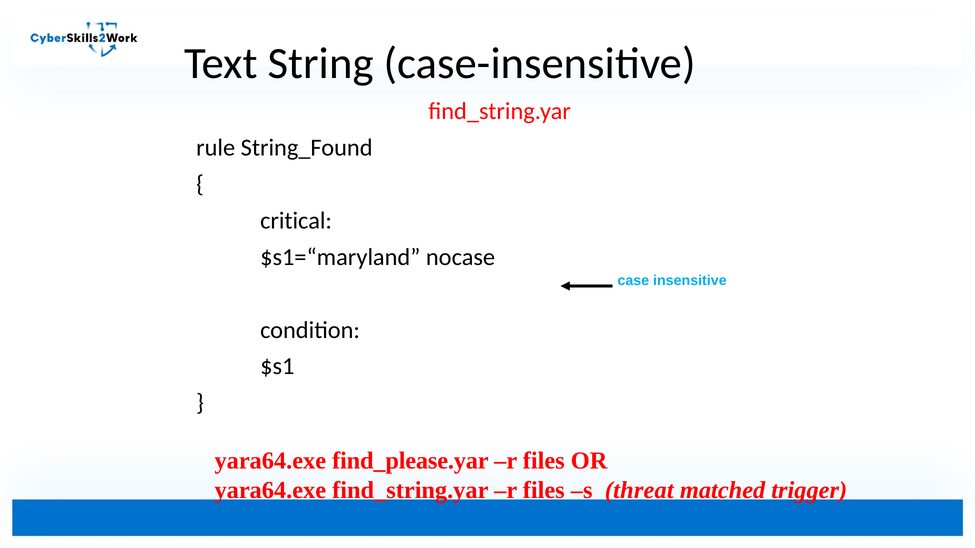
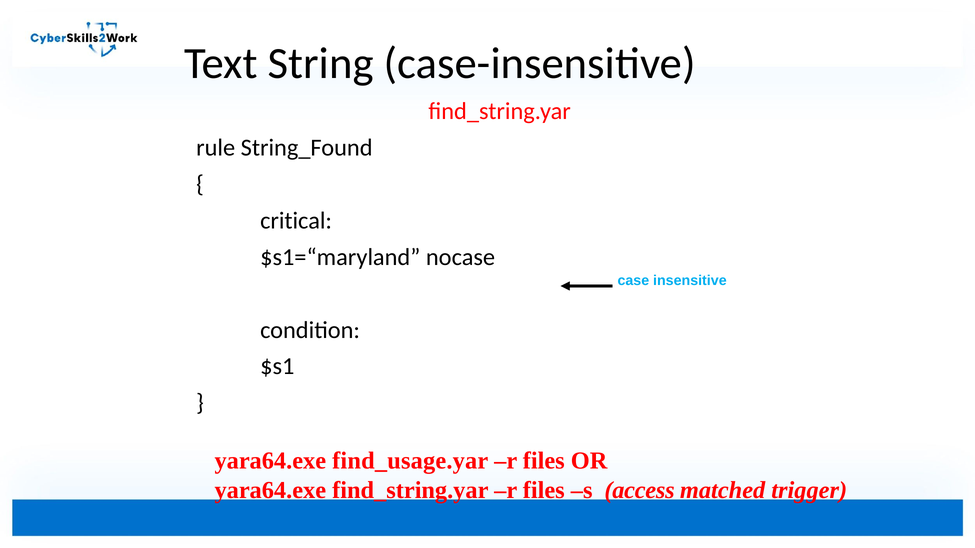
find_please.yar: find_please.yar -> find_usage.yar
threat: threat -> access
